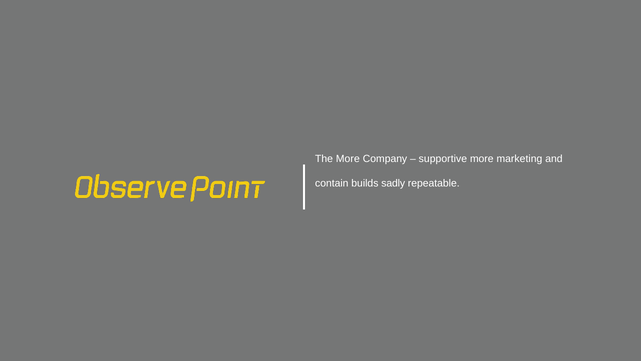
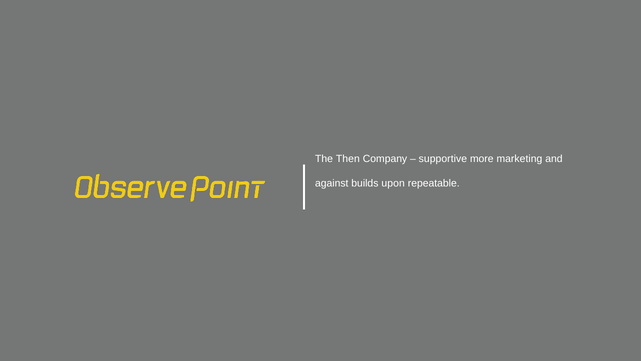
The More: More -> Then
contain: contain -> against
sadly: sadly -> upon
